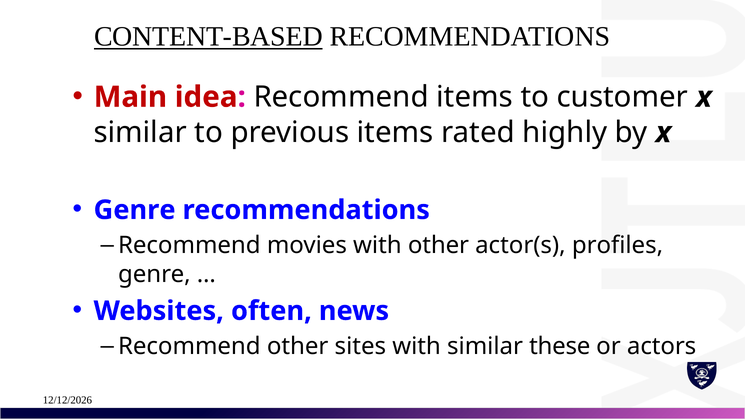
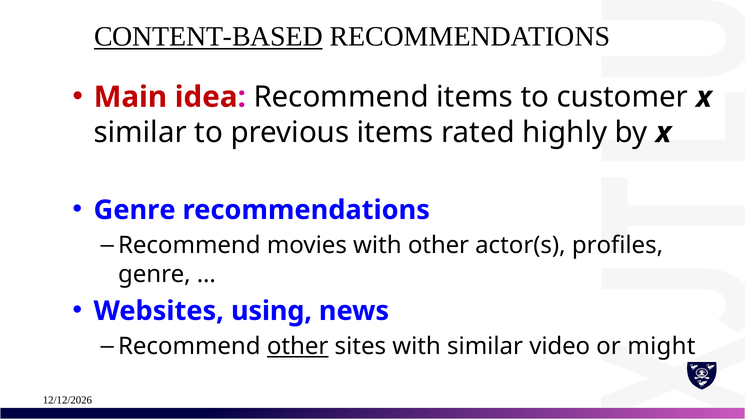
often: often -> using
other at (298, 346) underline: none -> present
these: these -> video
actors: actors -> might
